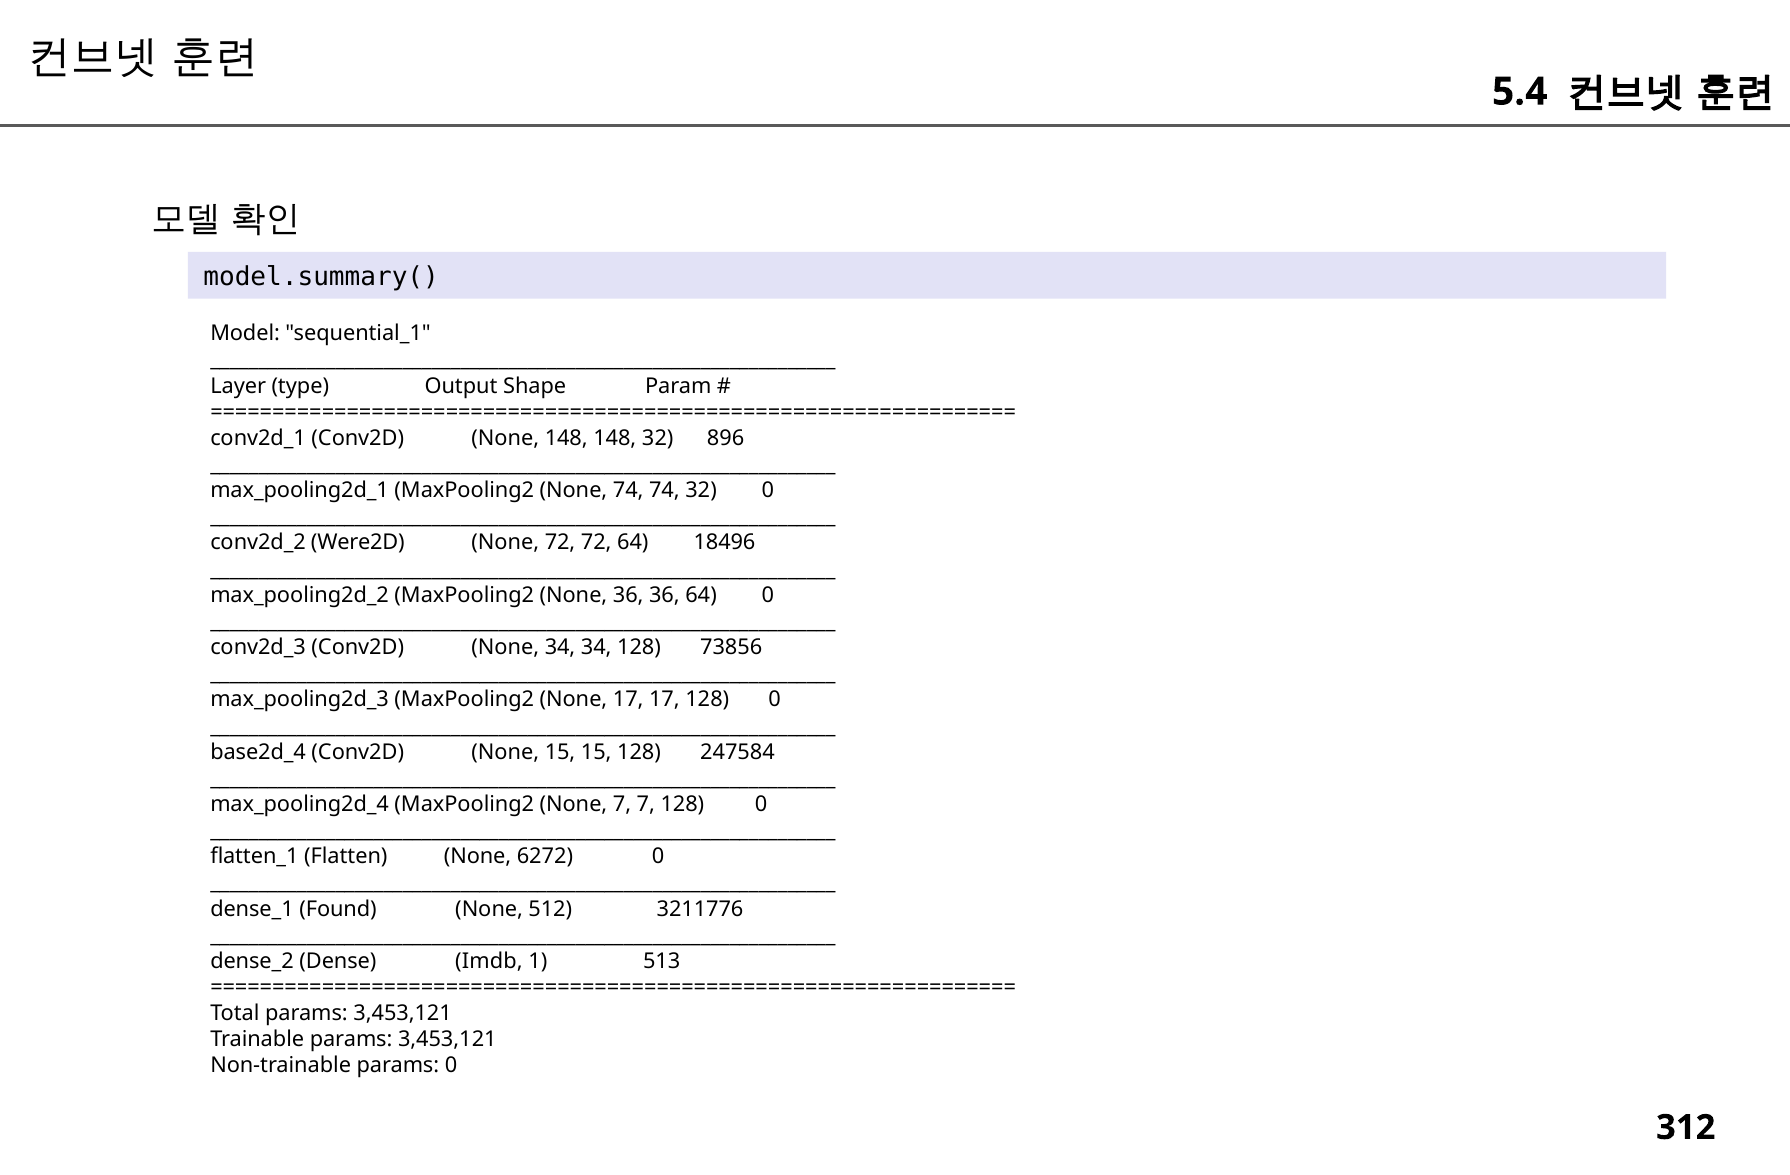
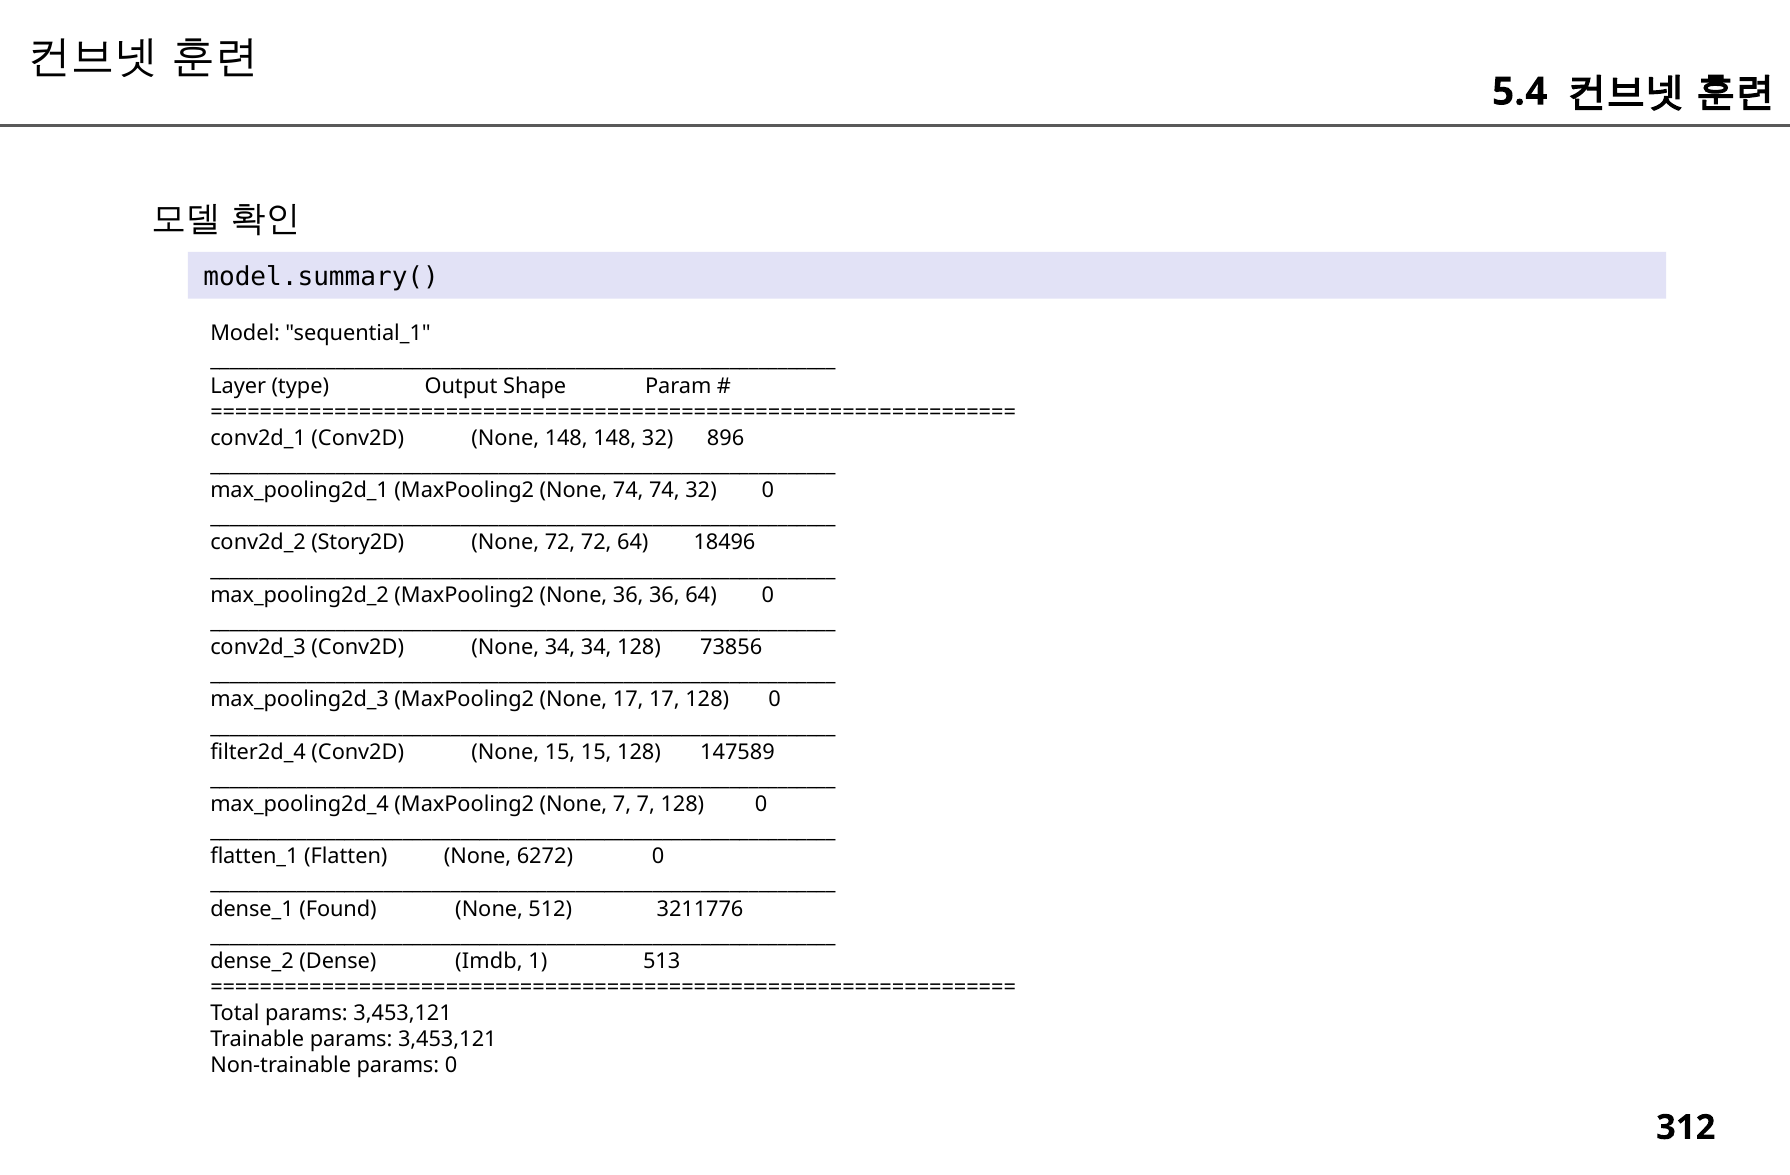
Were2D: Were2D -> Story2D
base2d_4: base2d_4 -> filter2d_4
247584: 247584 -> 147589
